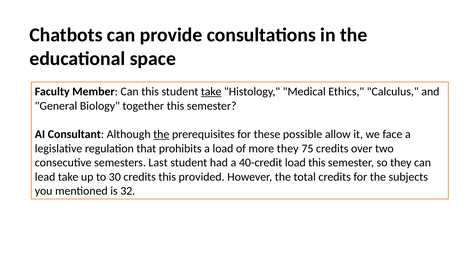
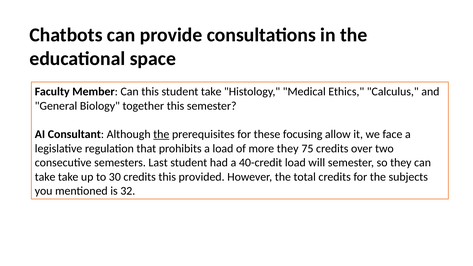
take at (211, 92) underline: present -> none
possible: possible -> focusing
load this: this -> will
lead at (45, 177): lead -> take
